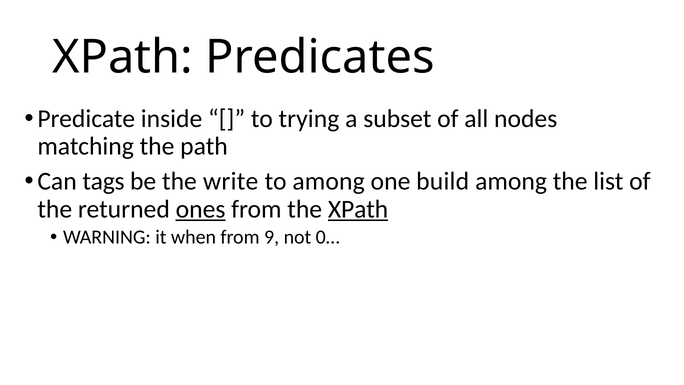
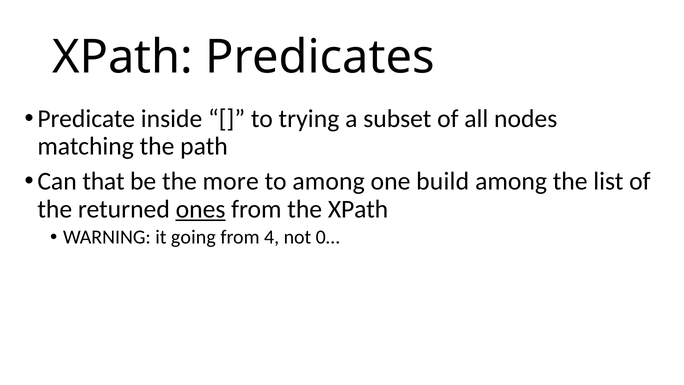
tags: tags -> that
write: write -> more
XPath at (358, 209) underline: present -> none
when: when -> going
9: 9 -> 4
